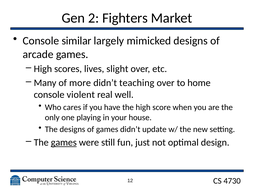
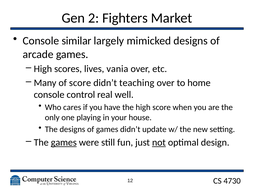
slight: slight -> vania
of more: more -> score
violent: violent -> control
not underline: none -> present
